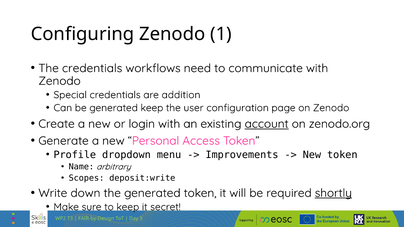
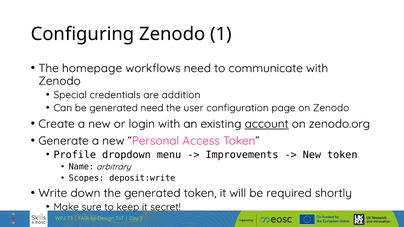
The credentials: credentials -> homepage
generated keep: keep -> need
shortly underline: present -> none
